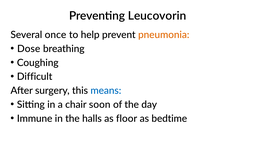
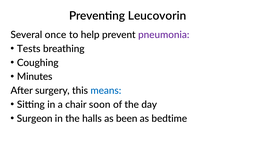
pneumonia colour: orange -> purple
Dose: Dose -> Tests
Difficult: Difficult -> Minutes
Immune: Immune -> Surgeon
floor: floor -> been
